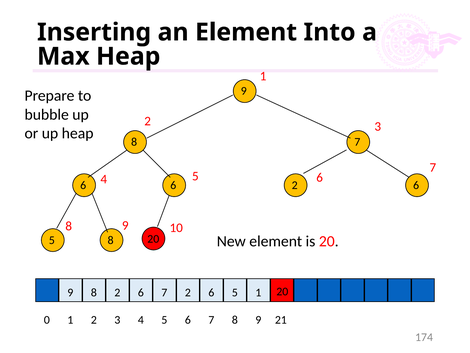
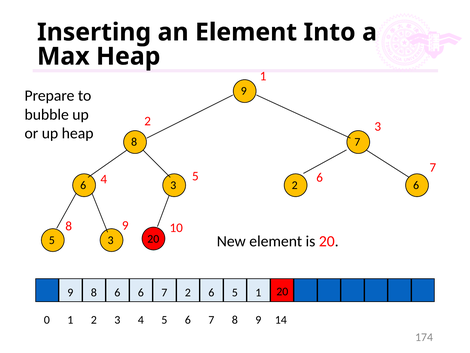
6 6: 6 -> 3
5 8: 8 -> 3
2 at (117, 292): 2 -> 6
21: 21 -> 14
